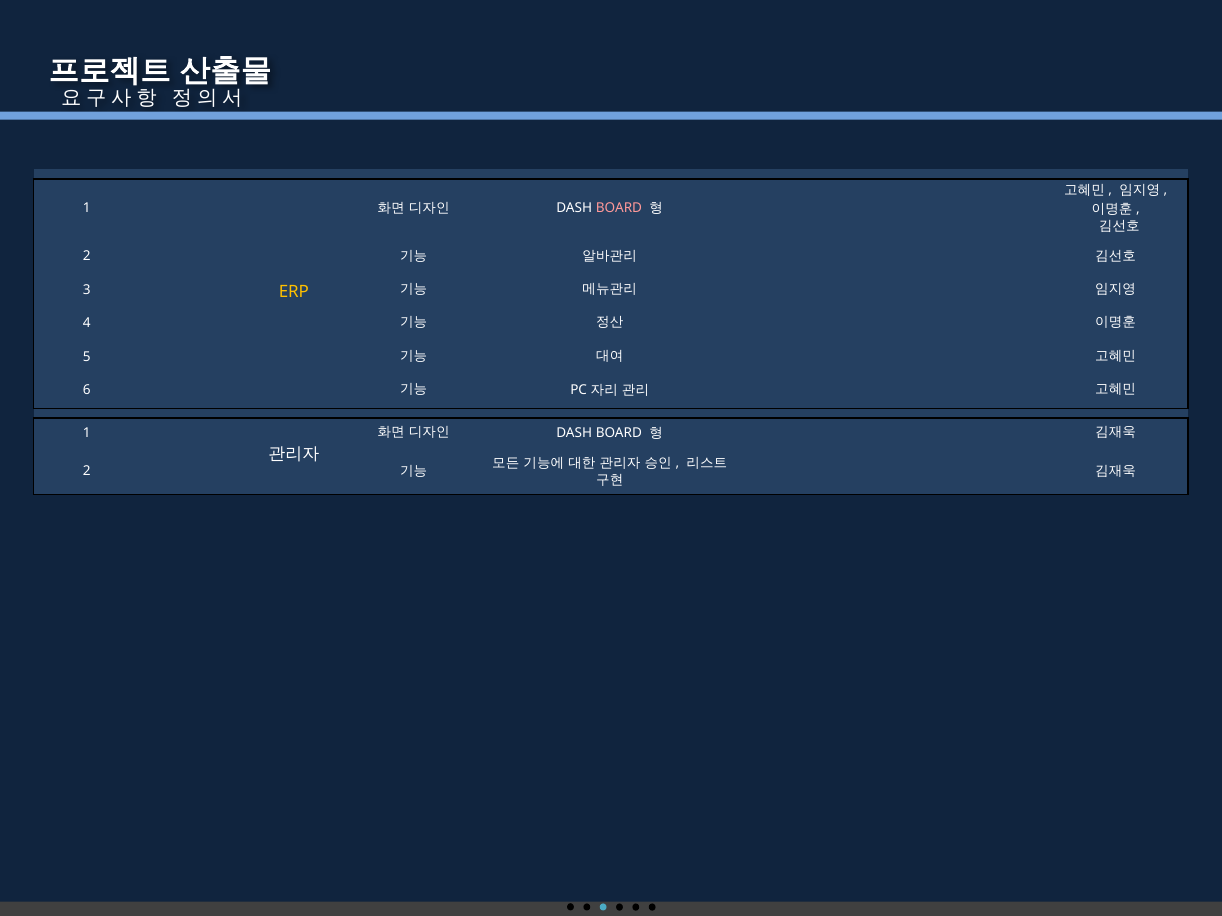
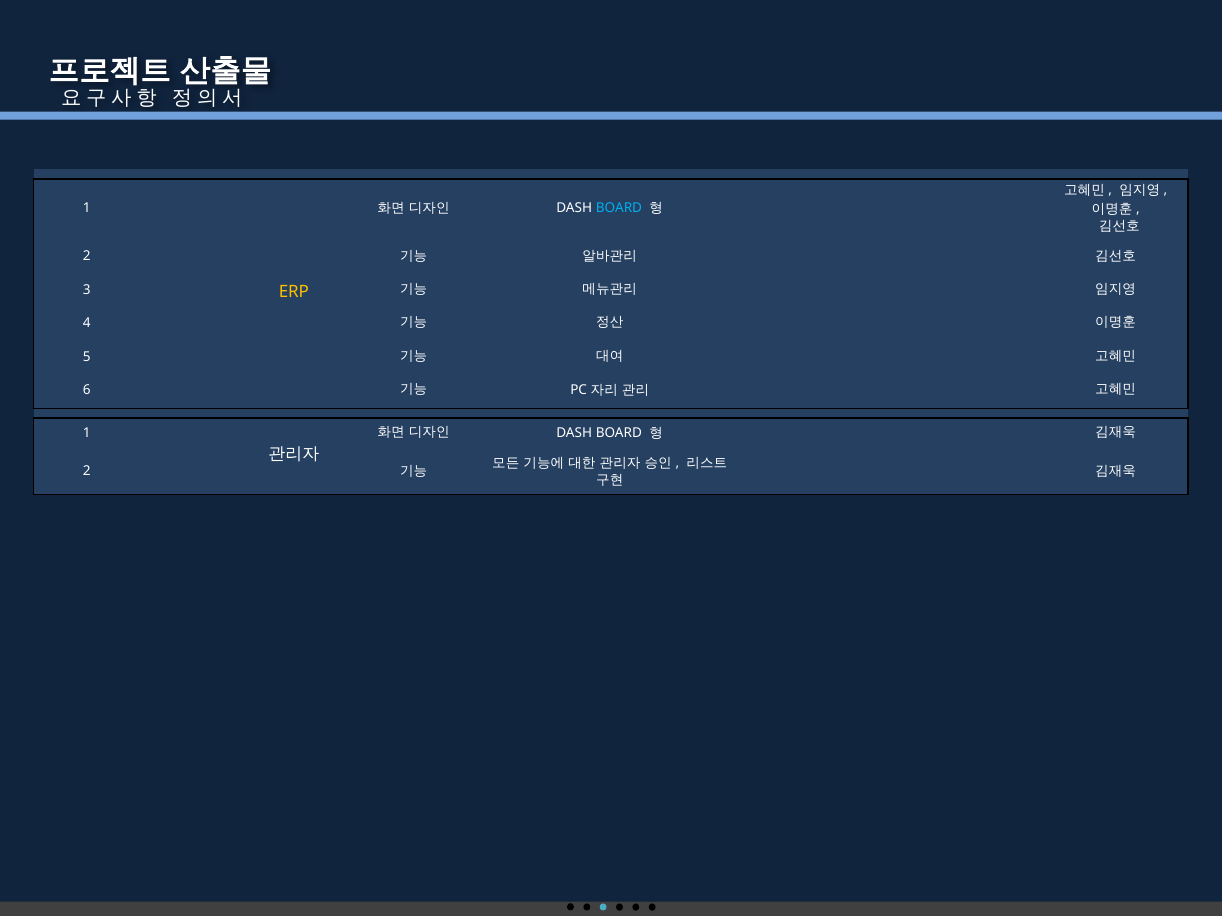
BOARD at (619, 209) colour: pink -> light blue
